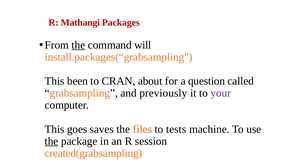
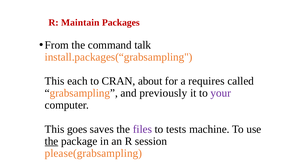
Mathangi: Mathangi -> Maintain
the at (78, 45) underline: present -> none
will: will -> talk
been: been -> each
question: question -> requires
files colour: orange -> purple
created(grabsampling: created(grabsampling -> please(grabsampling
